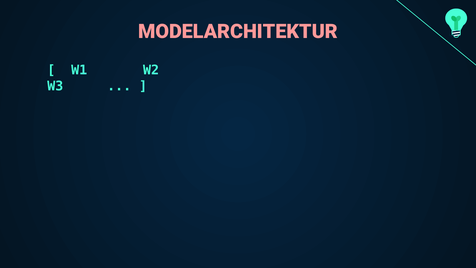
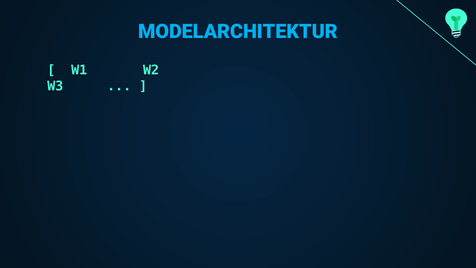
MODELARCHITEKTUR colour: pink -> light blue
